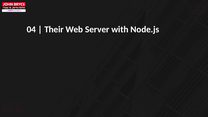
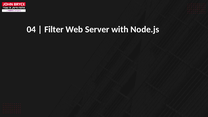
Their: Their -> Filter
